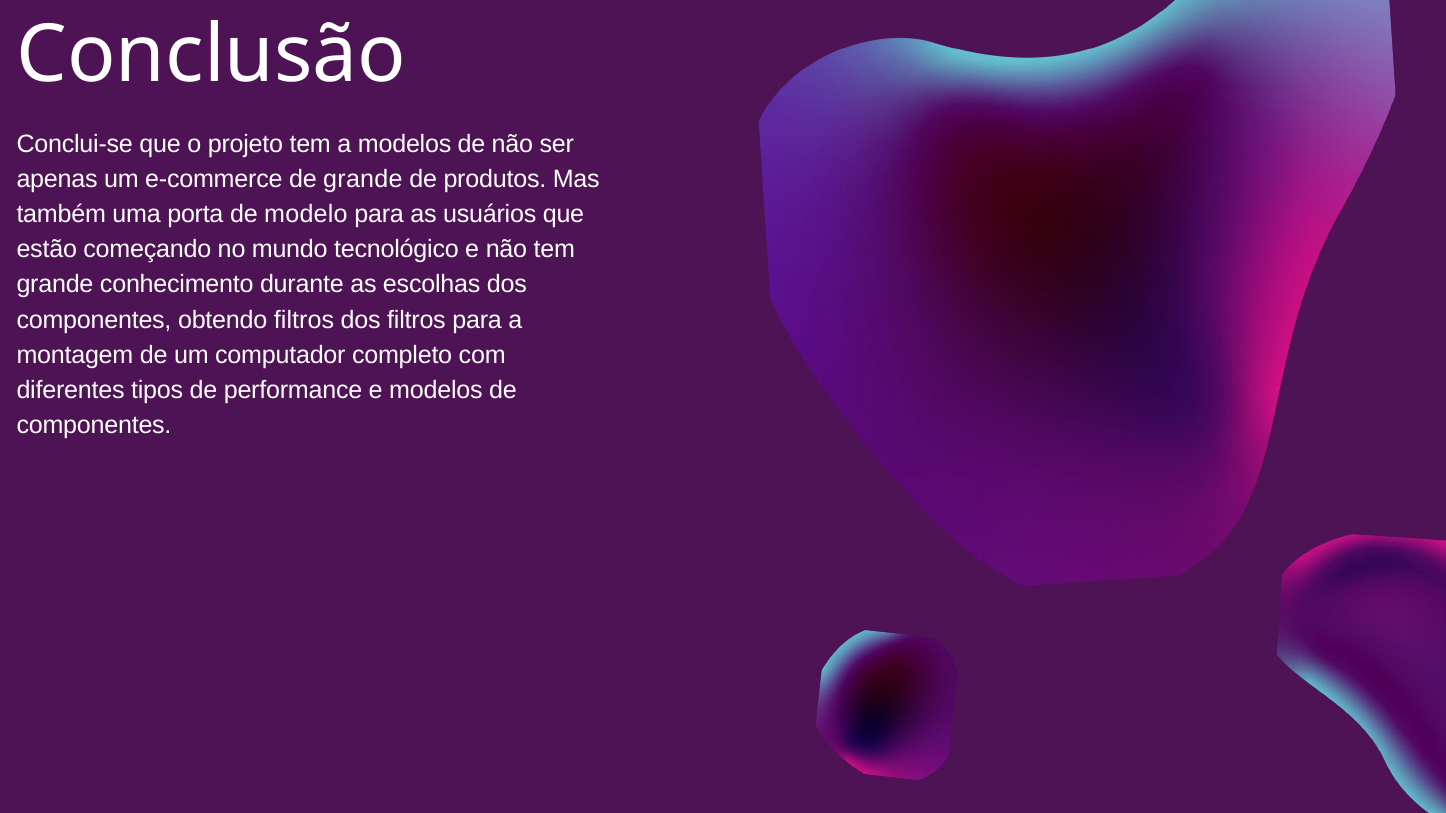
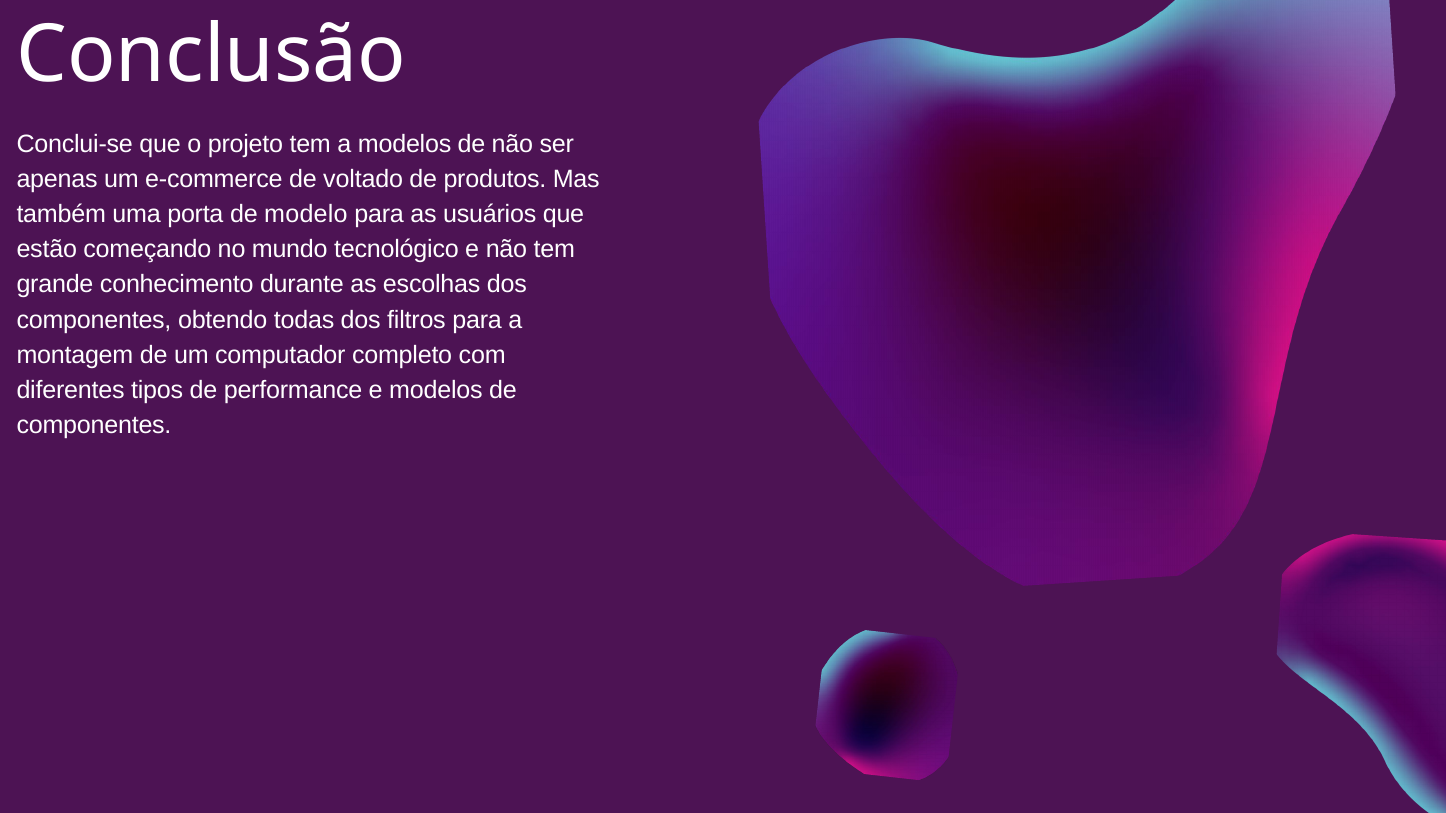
de grande: grande -> voltado
obtendo filtros: filtros -> todas
